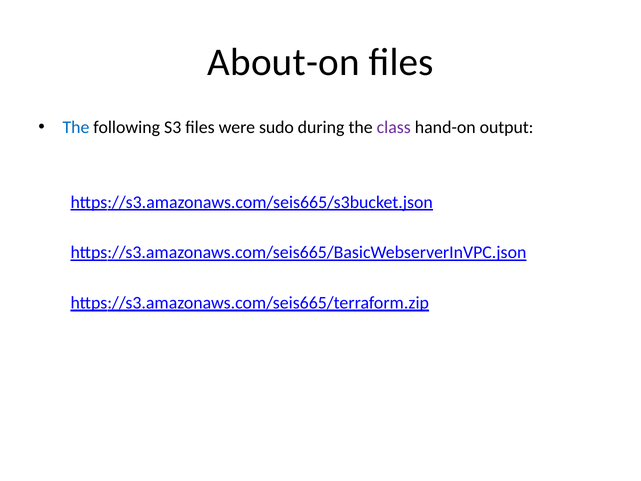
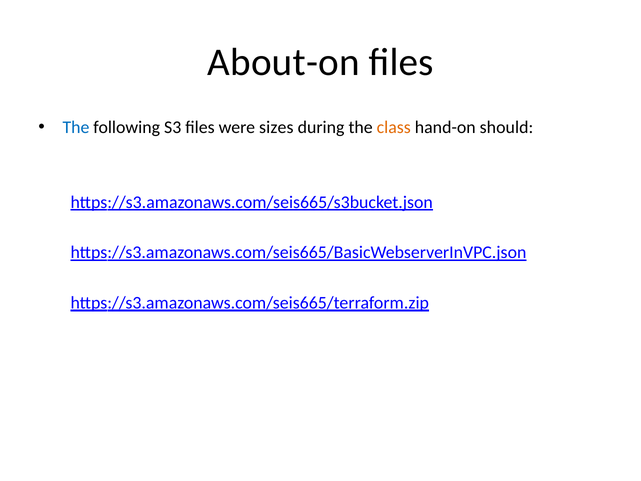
sudo: sudo -> sizes
class colour: purple -> orange
output: output -> should
